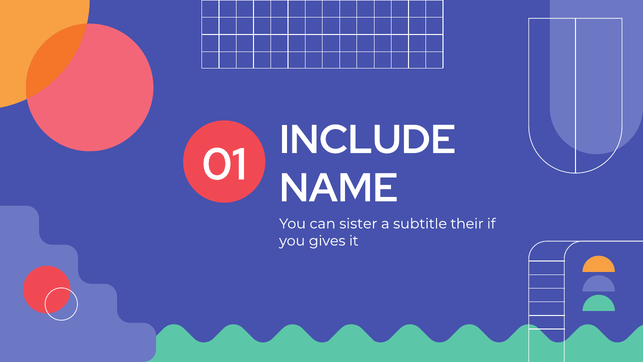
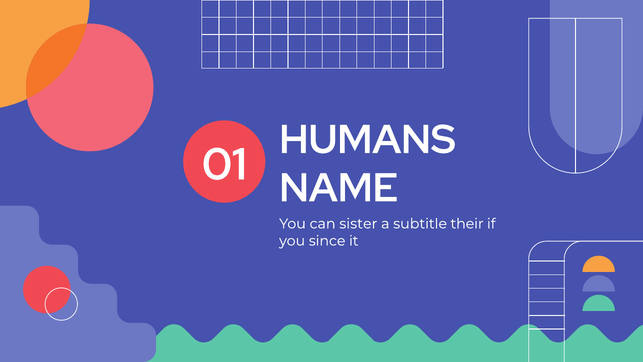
INCLUDE: INCLUDE -> HUMANS
gives: gives -> since
